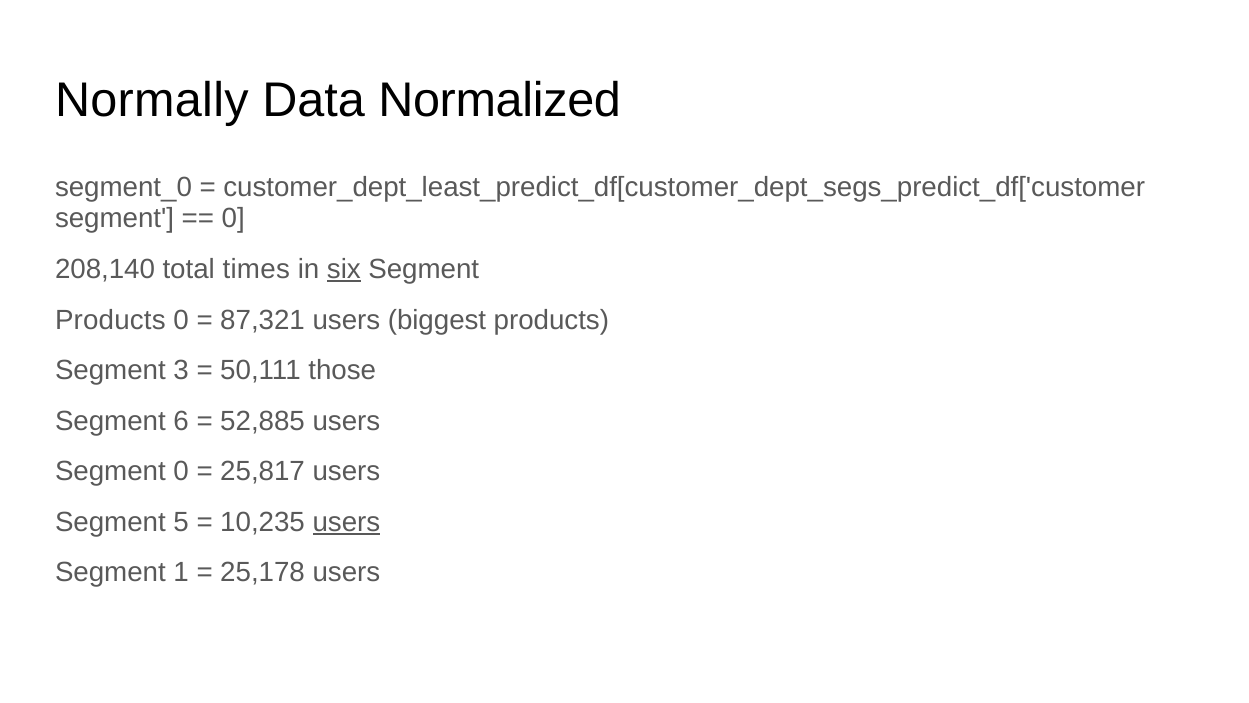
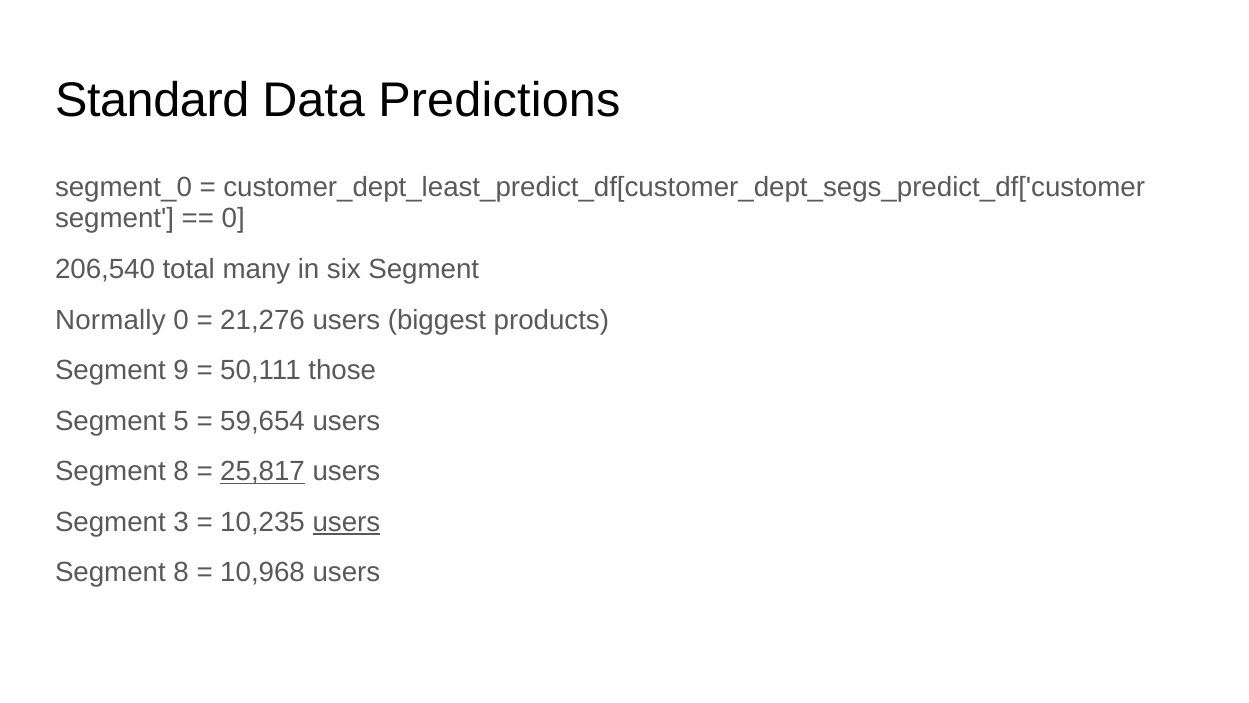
Normally: Normally -> Standard
Normalized: Normalized -> Predictions
208,140: 208,140 -> 206,540
times: times -> many
six underline: present -> none
Products at (110, 320): Products -> Normally
87,321: 87,321 -> 21,276
3: 3 -> 9
6: 6 -> 5
52,885: 52,885 -> 59,654
0 at (181, 471): 0 -> 8
25,817 underline: none -> present
5: 5 -> 3
1 at (181, 572): 1 -> 8
25,178: 25,178 -> 10,968
